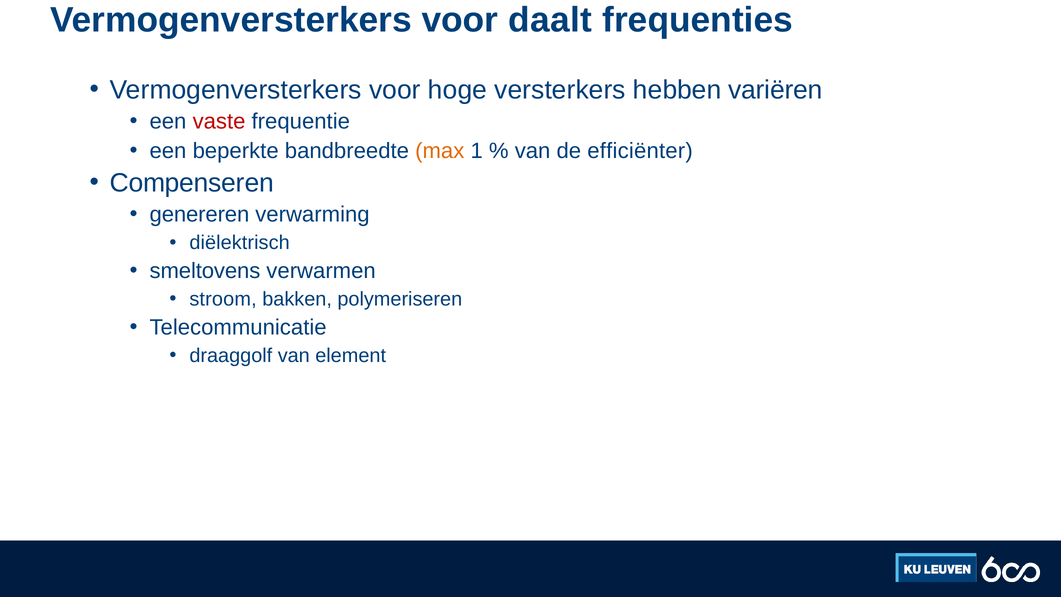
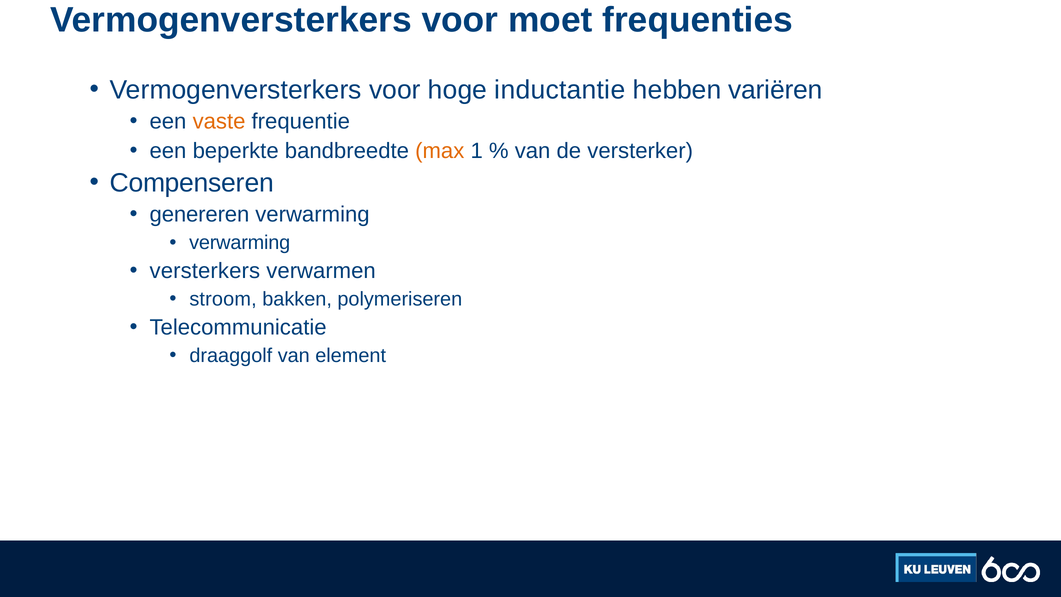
daalt: daalt -> moet
versterkers: versterkers -> inductantie
vaste colour: red -> orange
efficiënter: efficiënter -> versterker
diëlektrisch at (240, 243): diëlektrisch -> verwarming
smeltovens: smeltovens -> versterkers
